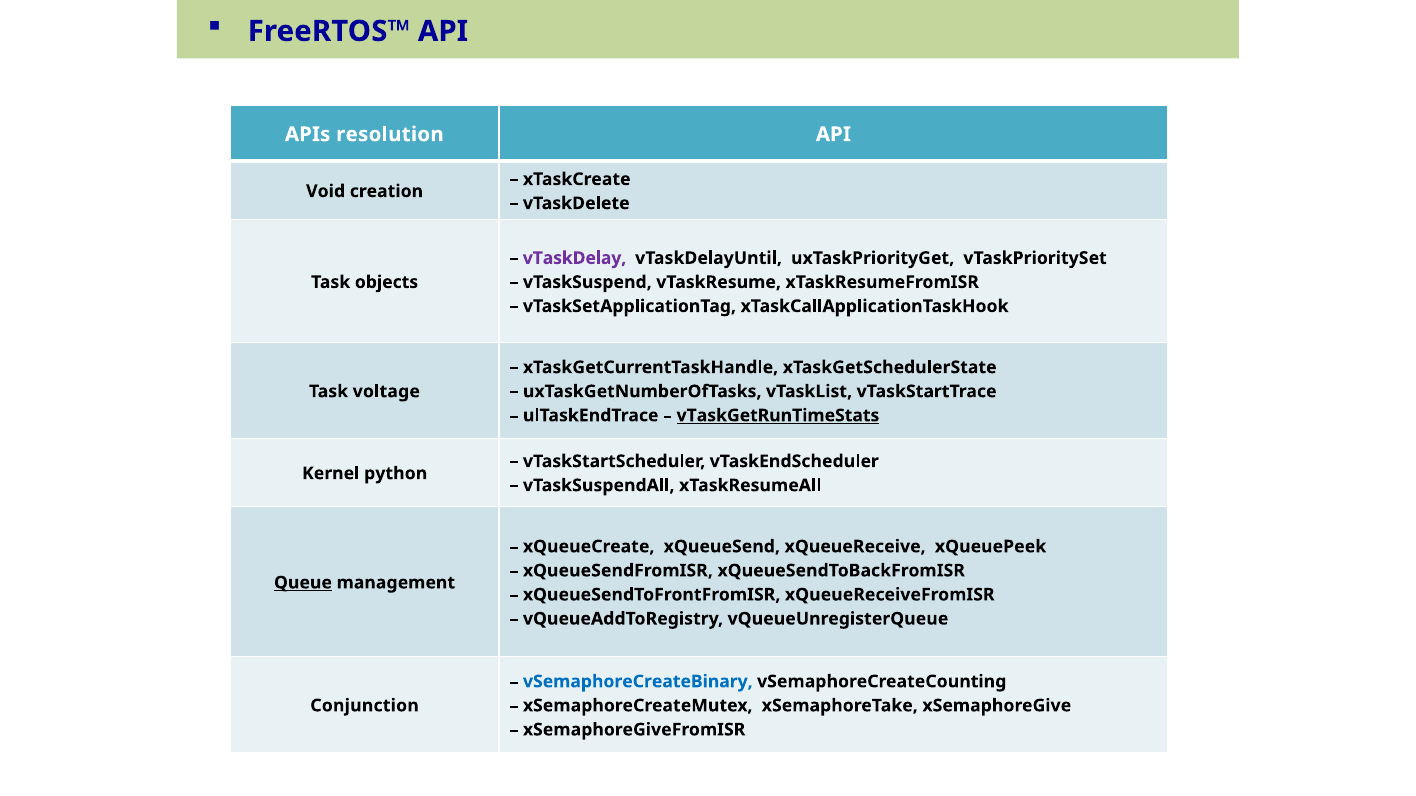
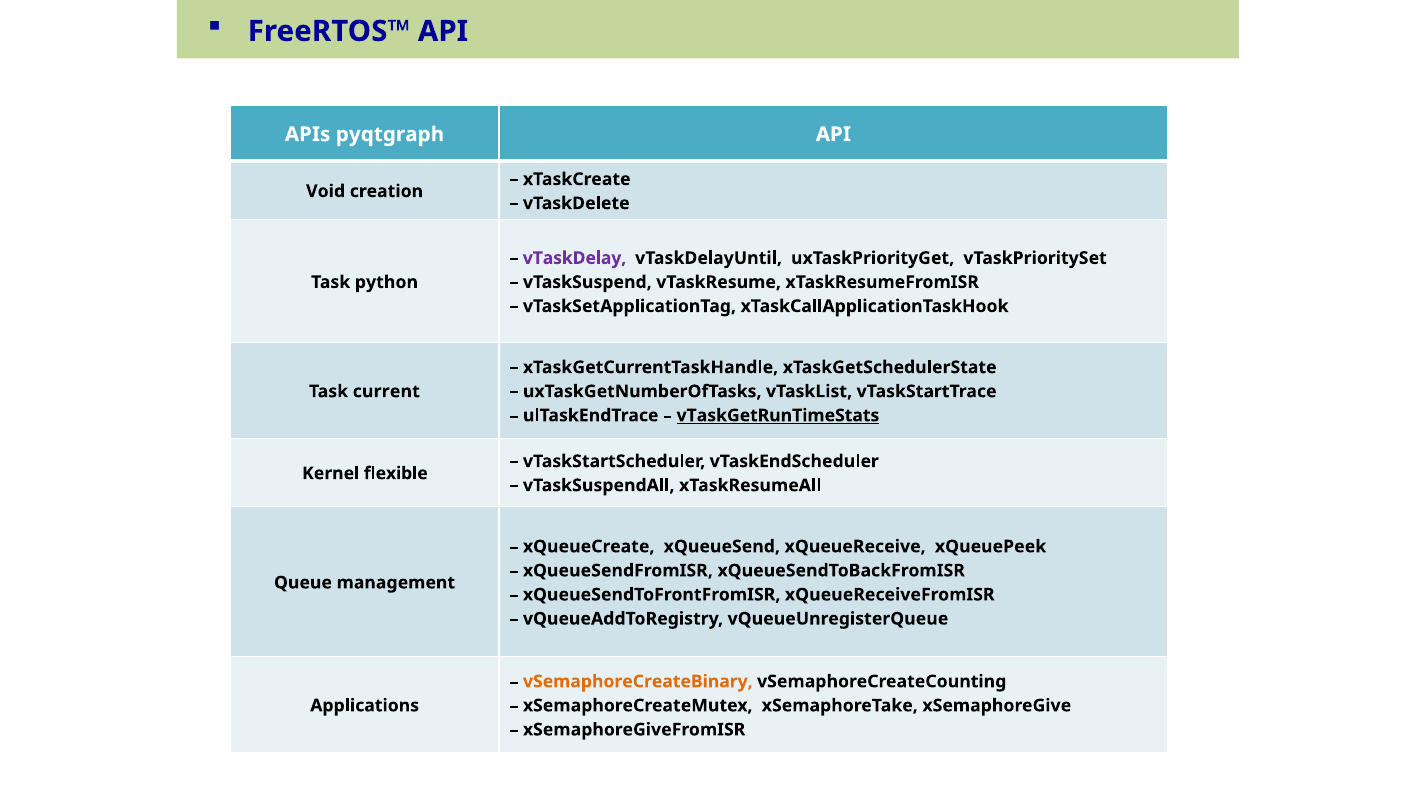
resolution: resolution -> pyqtgraph
objects: objects -> python
voltage: voltage -> current
python: python -> flexible
Queue underline: present -> none
vSemaphoreCreateBinary colour: blue -> orange
Conjunction: Conjunction -> Applications
